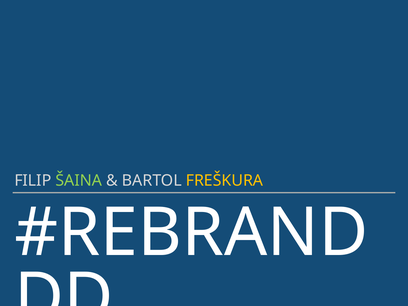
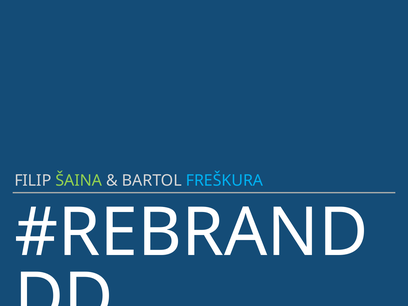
FREŠKURA colour: yellow -> light blue
